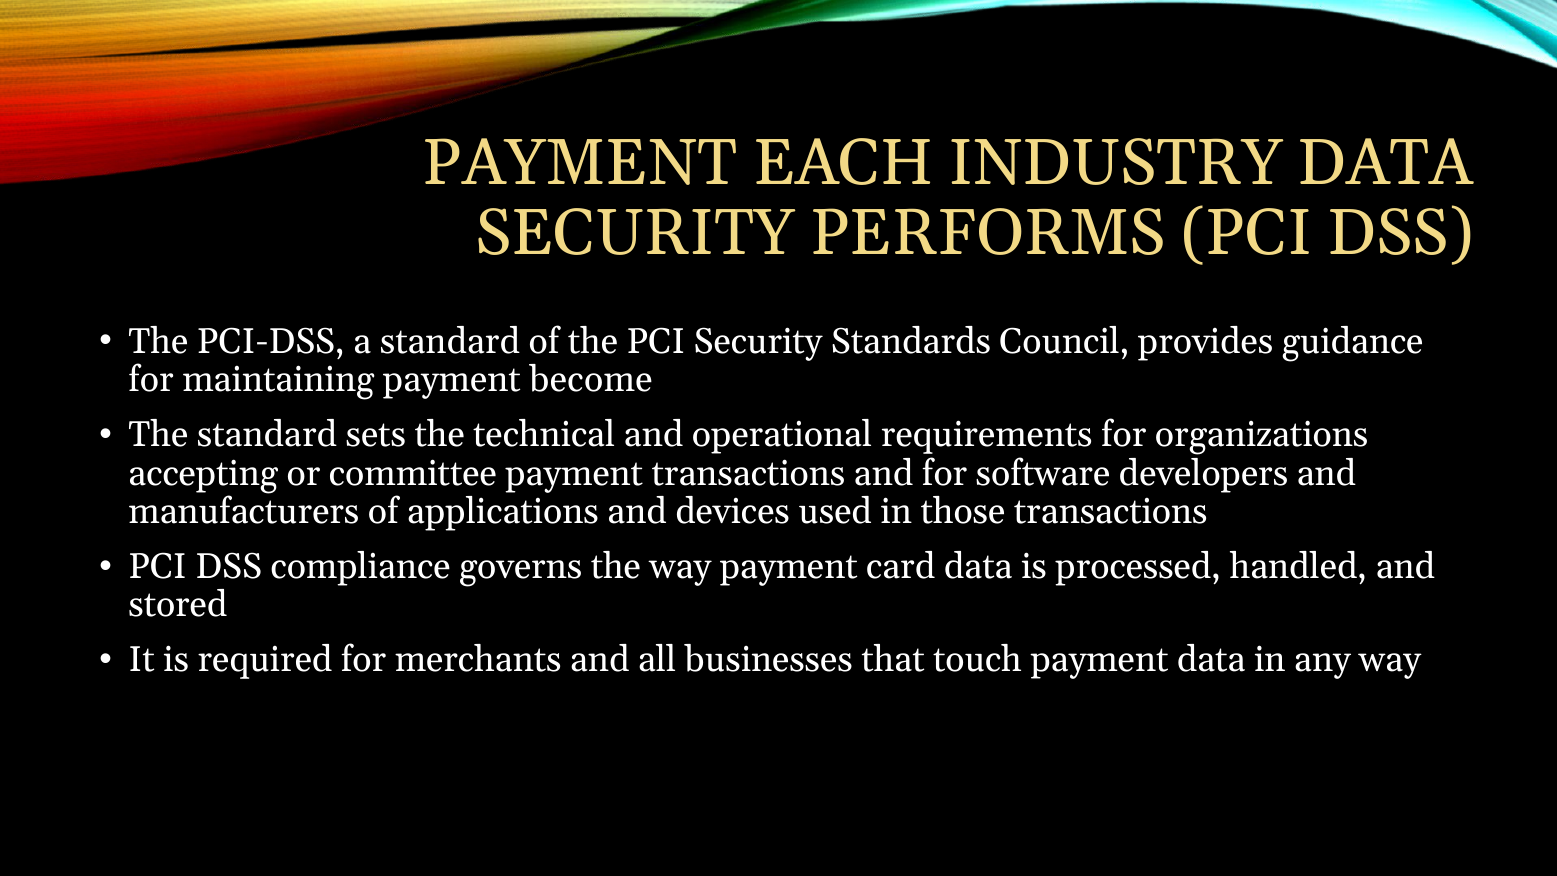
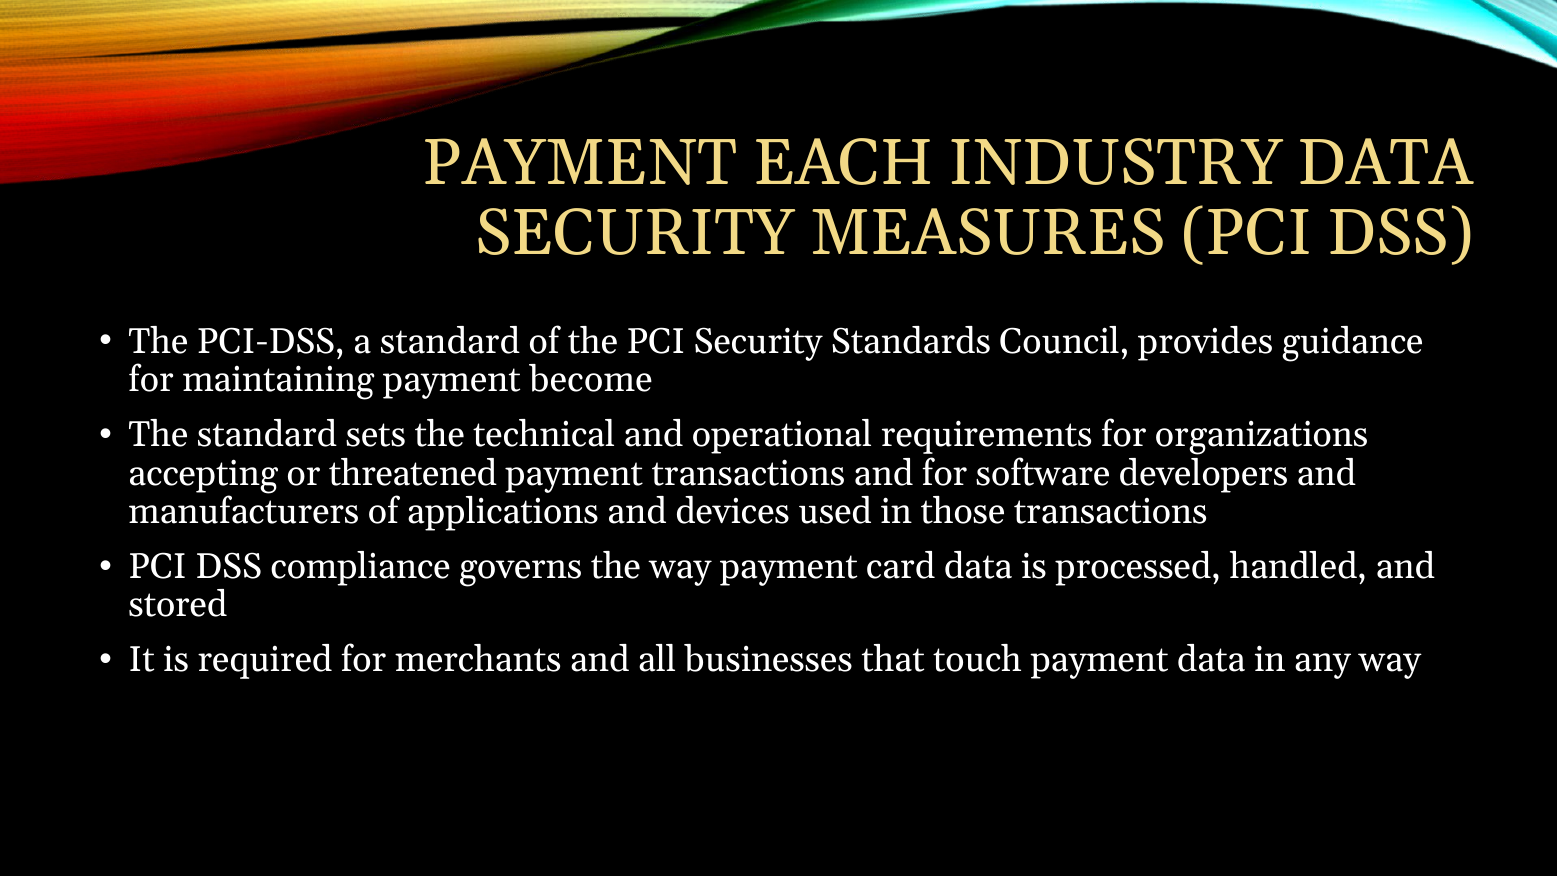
PERFORMS: PERFORMS -> MEASURES
committee: committee -> threatened
